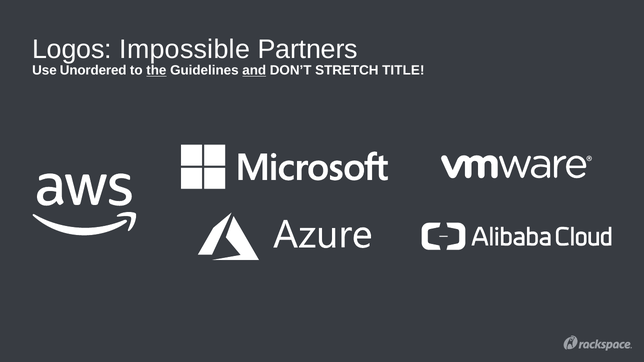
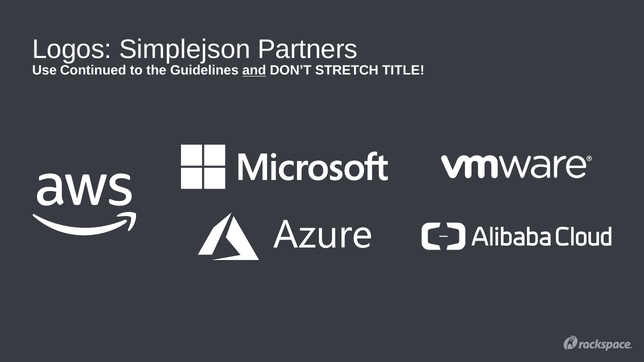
Impossible: Impossible -> Simplejson
Unordered: Unordered -> Continued
the underline: present -> none
